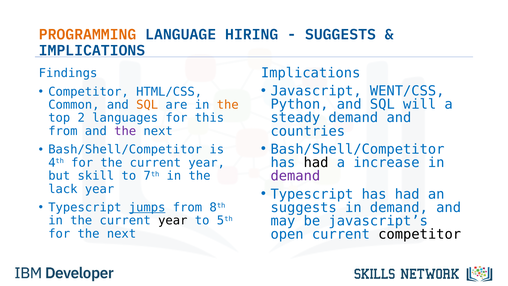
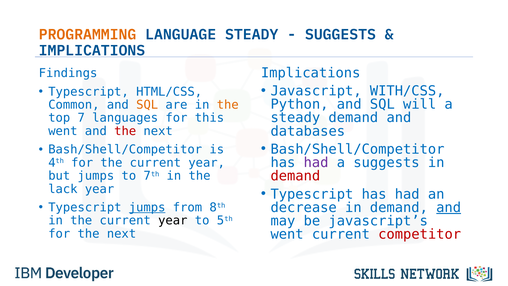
LANGUAGE HIRING: HIRING -> STEADY
WENT/CSS: WENT/CSS -> WITH/CSS
Competitor at (89, 92): Competitor -> Typescript
2: 2 -> 7
countries: countries -> databases
from at (63, 131): from -> went
the at (125, 131) colour: purple -> red
had at (316, 162) colour: black -> purple
a increase: increase -> suggests
demand at (295, 176) colour: purple -> red
but skill: skill -> jumps
suggests at (304, 207): suggests -> decrease
and at (449, 207) underline: none -> present
open at (287, 234): open -> went
competitor at (420, 234) colour: black -> red
